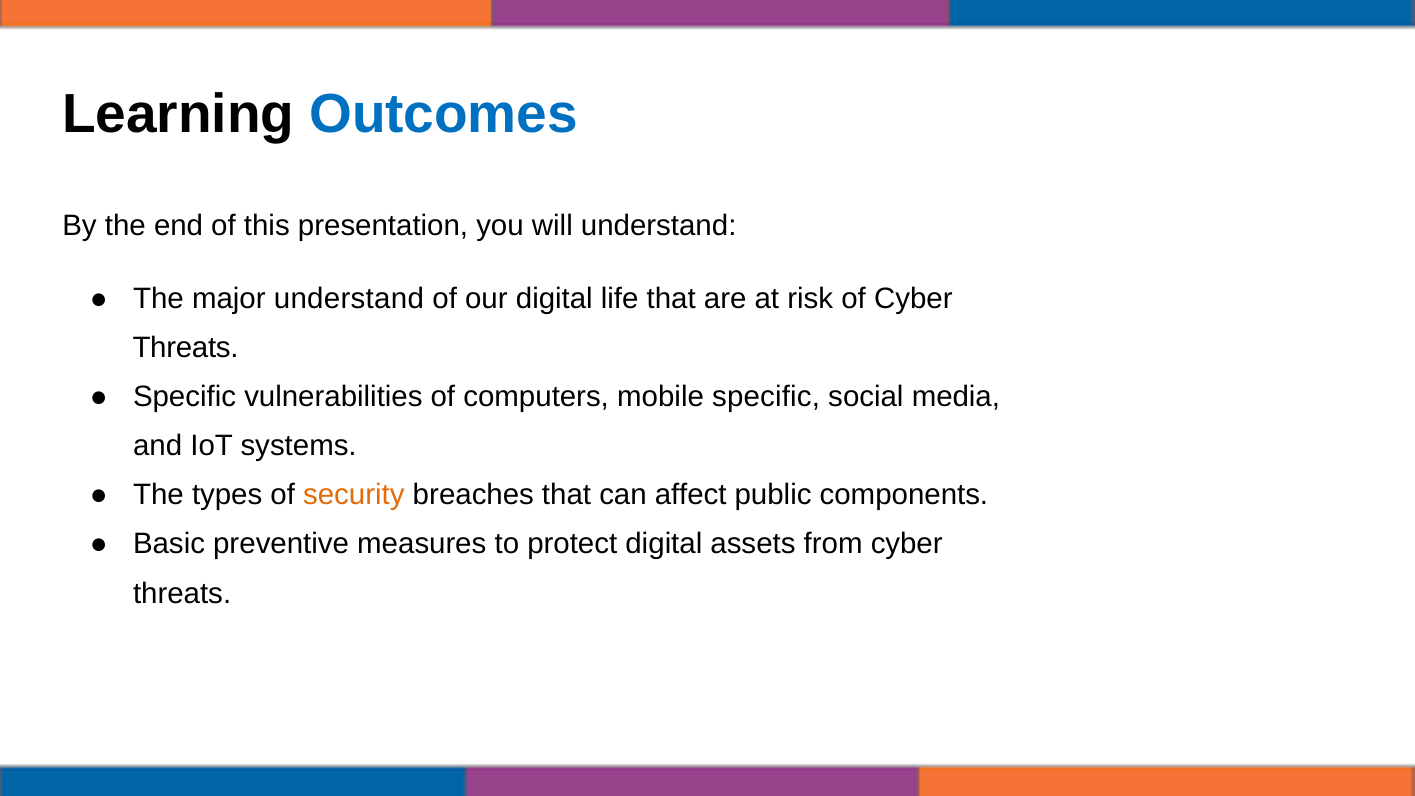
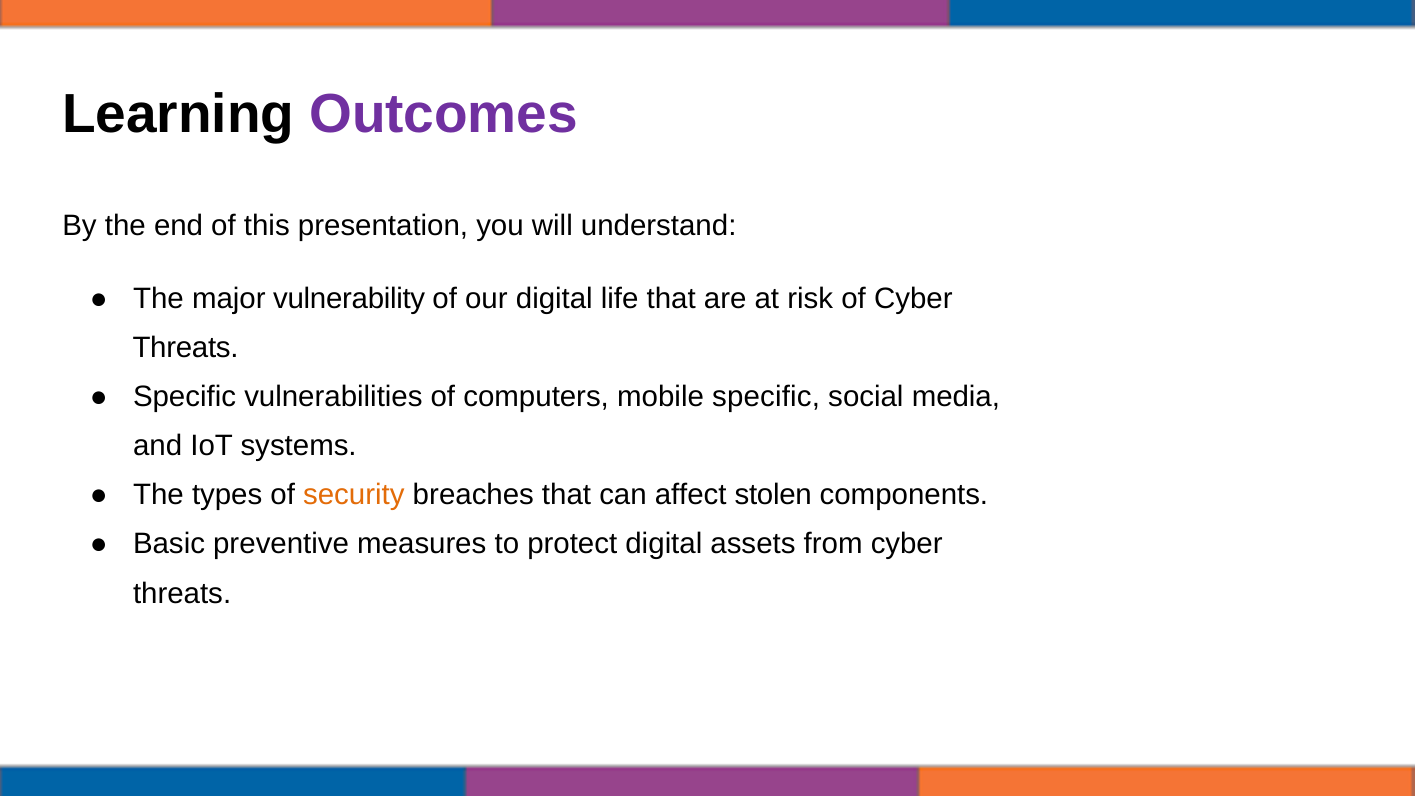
Outcomes colour: blue -> purple
major understand: understand -> vulnerability
public: public -> stolen
